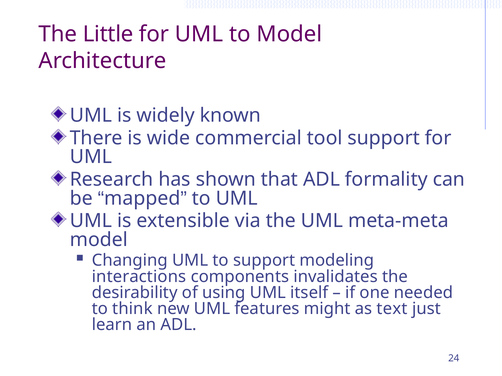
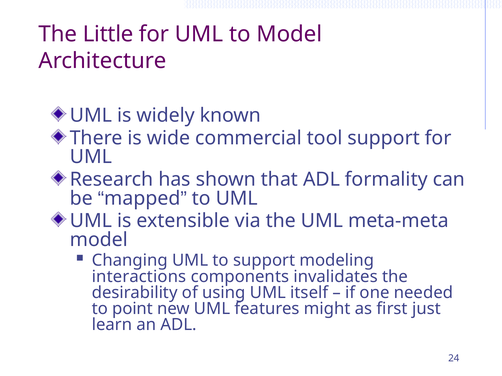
think: think -> point
text: text -> first
